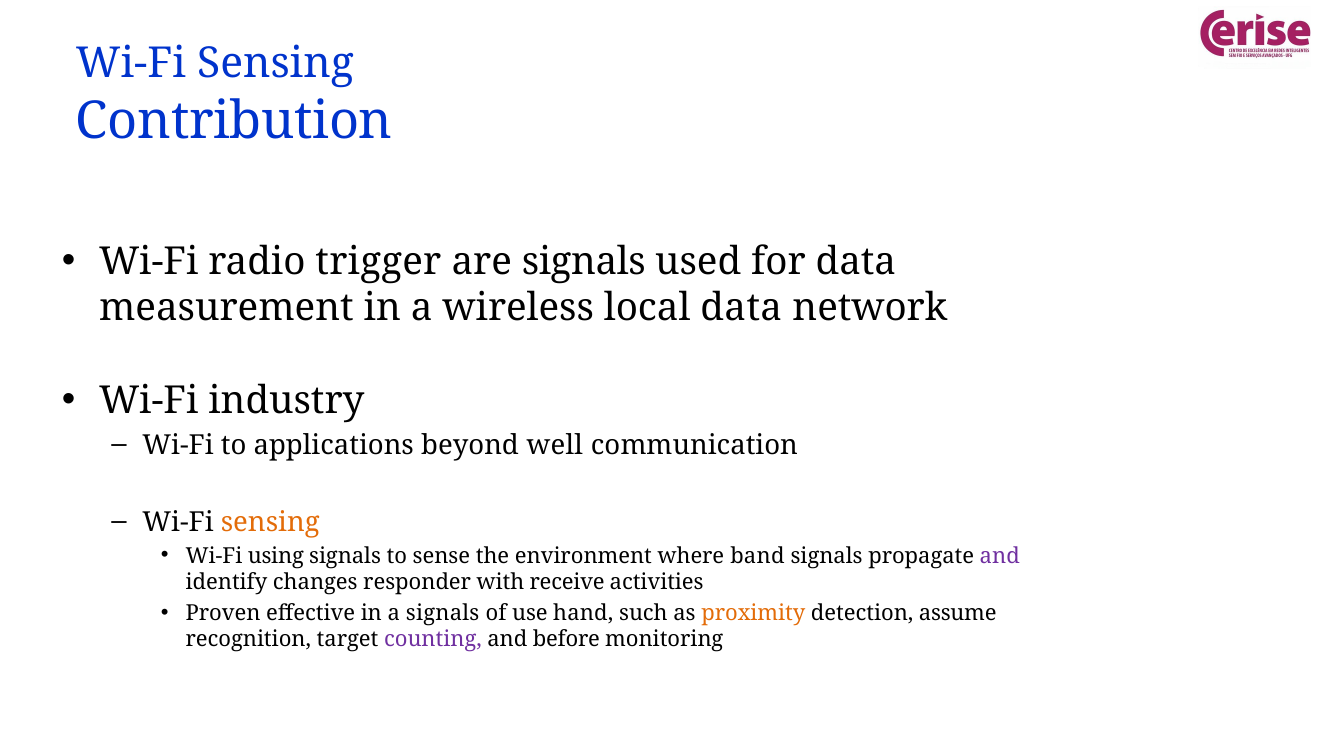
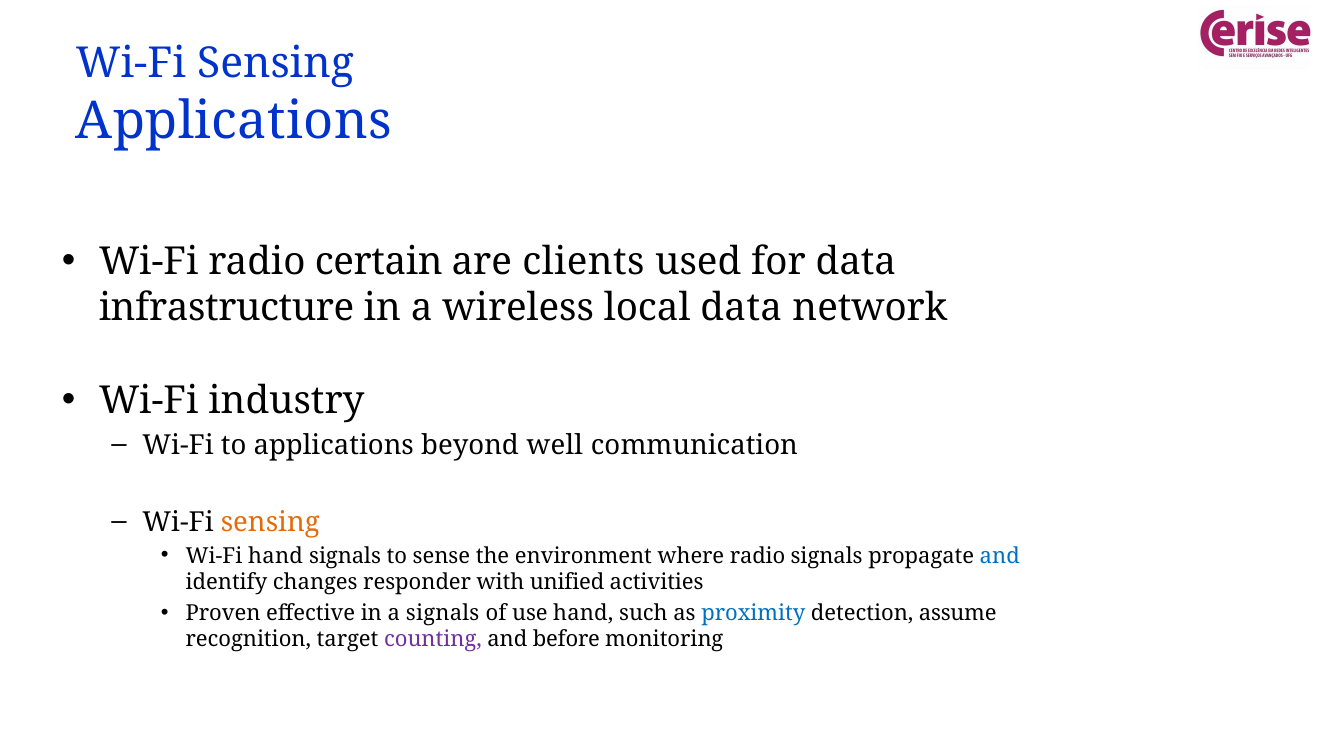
Contribution at (234, 121): Contribution -> Applications
trigger: trigger -> certain
are signals: signals -> clients
measurement: measurement -> infrastructure
Wi-Fi using: using -> hand
where band: band -> radio
and at (1000, 556) colour: purple -> blue
receive: receive -> unified
proximity colour: orange -> blue
